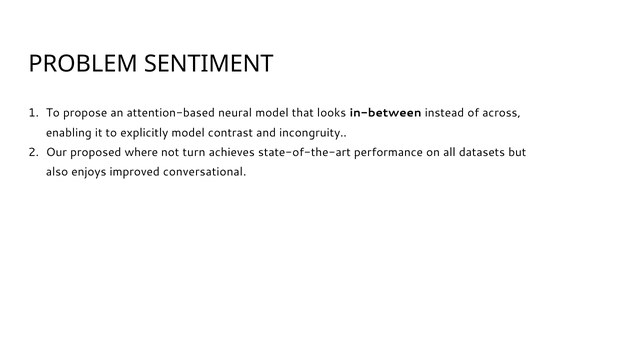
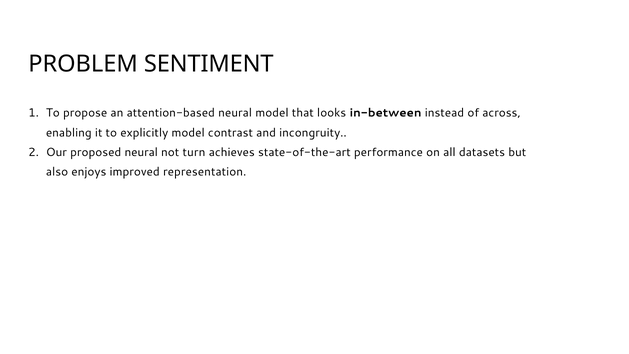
proposed where: where -> neural
conversational: conversational -> representation
